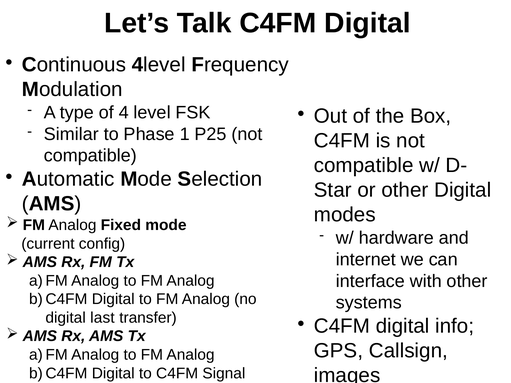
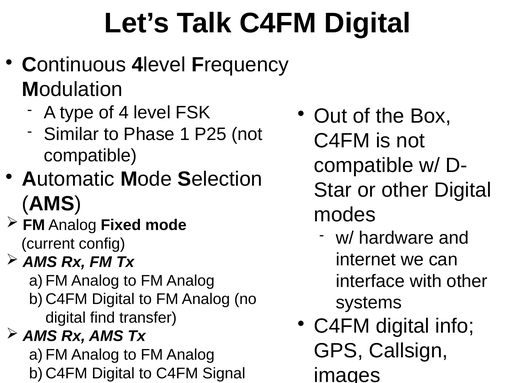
last: last -> find
